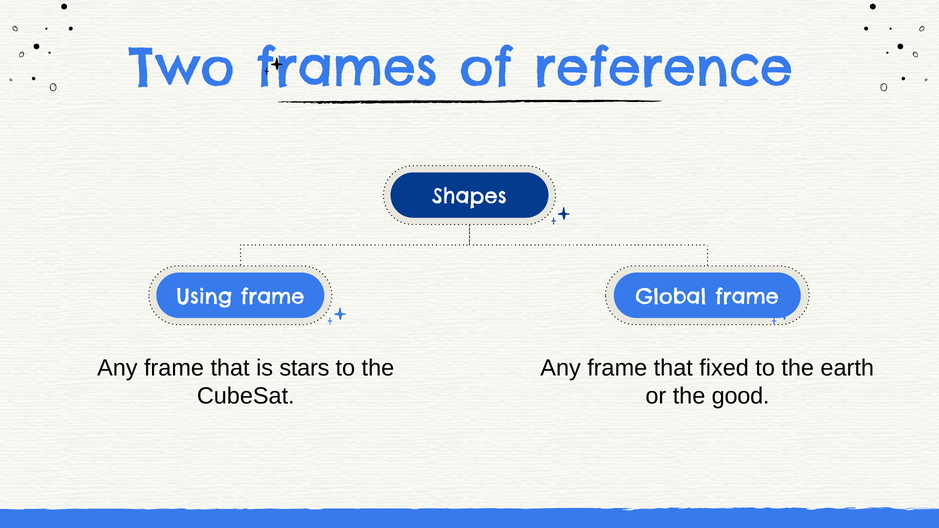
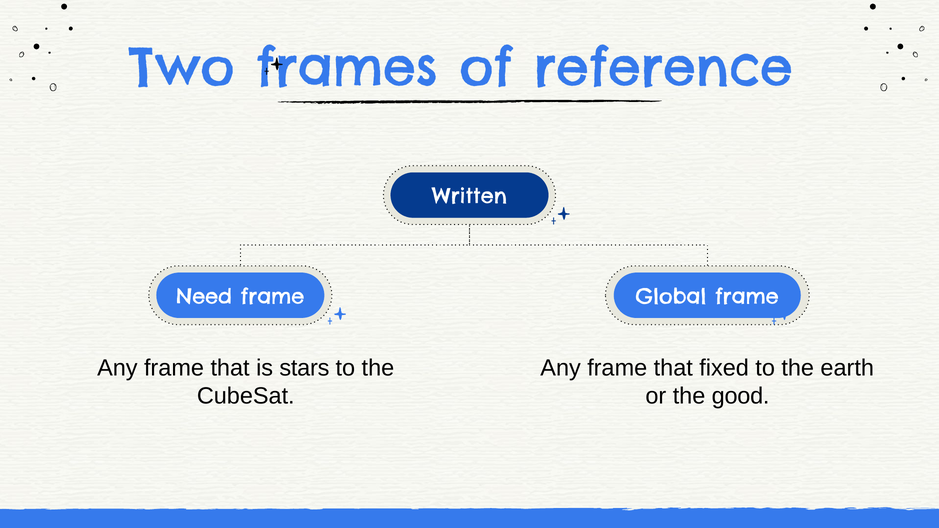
Shapes: Shapes -> Written
Using: Using -> Need
